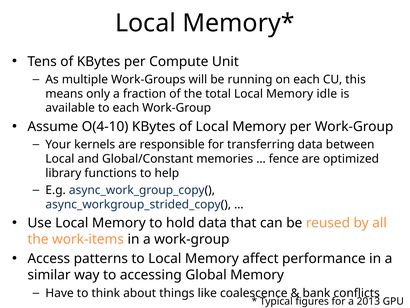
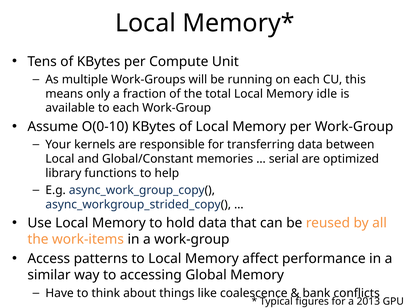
O(4-10: O(4-10 -> O(0-10
fence: fence -> serial
